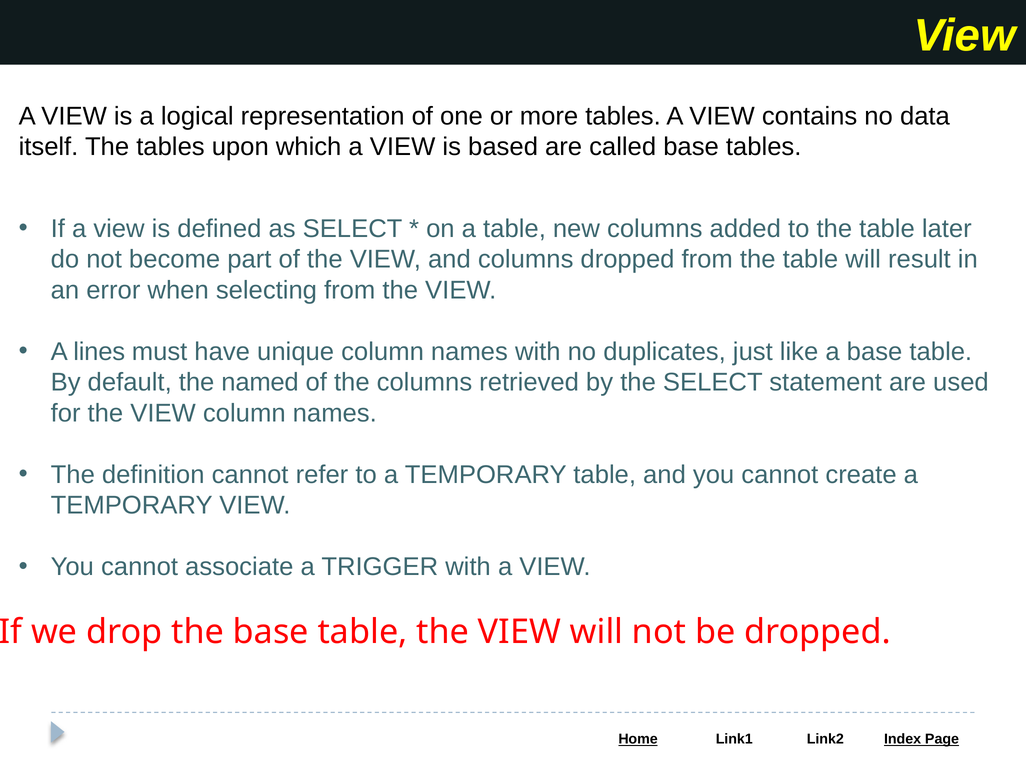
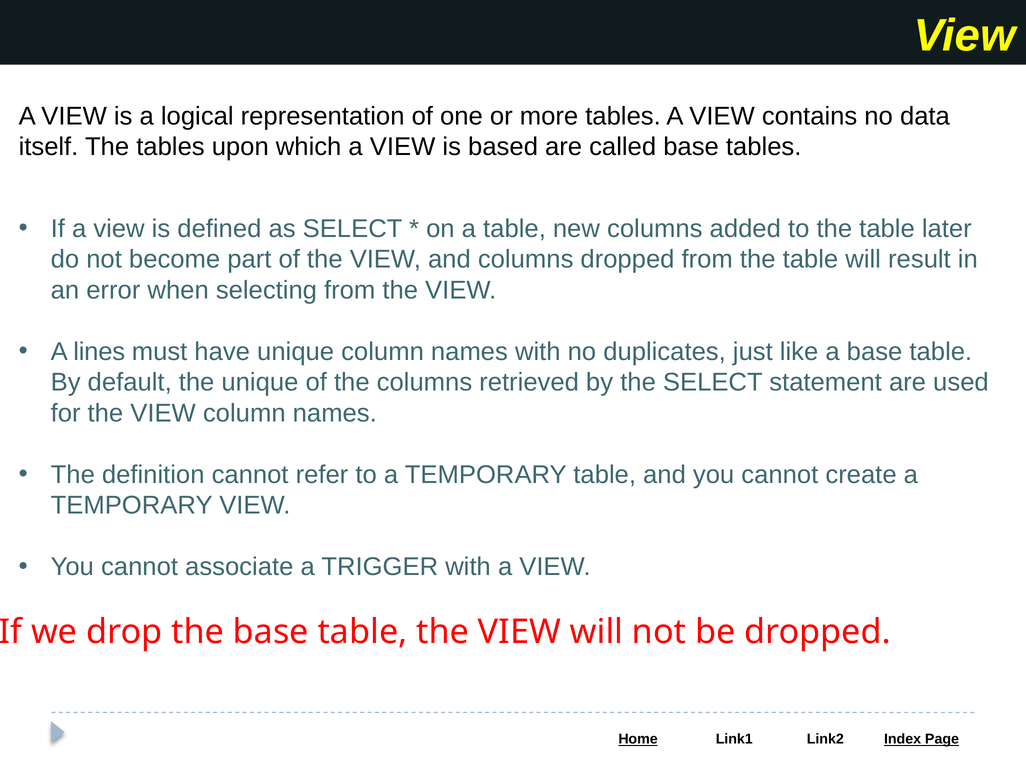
the named: named -> unique
